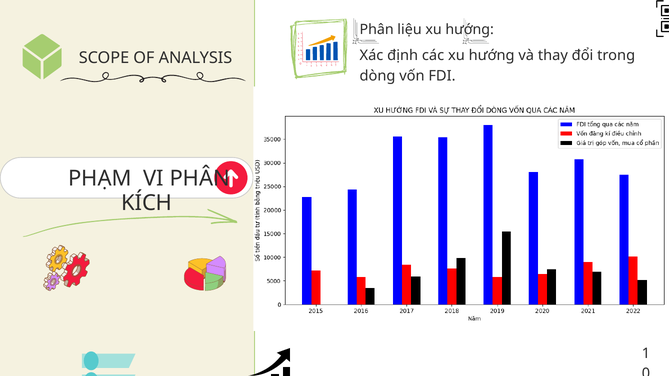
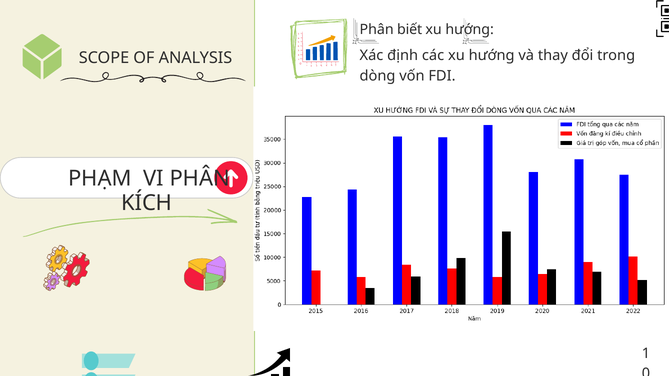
liệu: liệu -> biết
